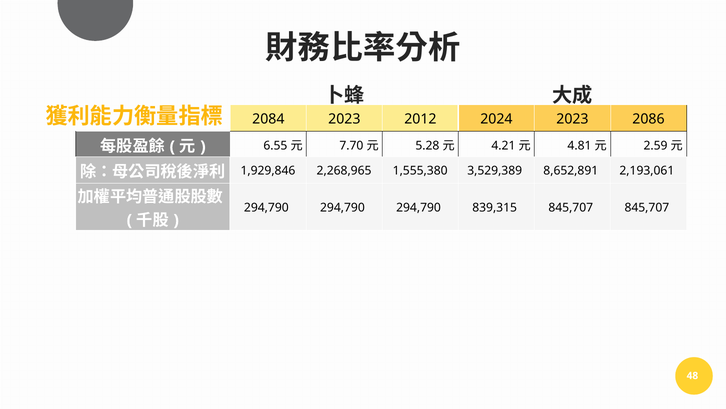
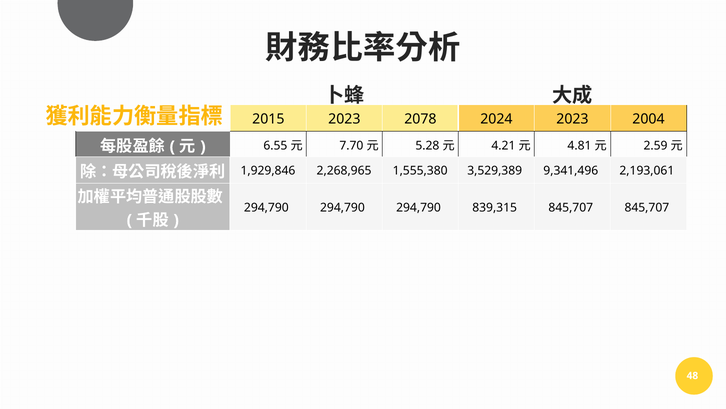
2084: 2084 -> 2015
2012: 2012 -> 2078
2086: 2086 -> 2004
8,652,891: 8,652,891 -> 9,341,496
